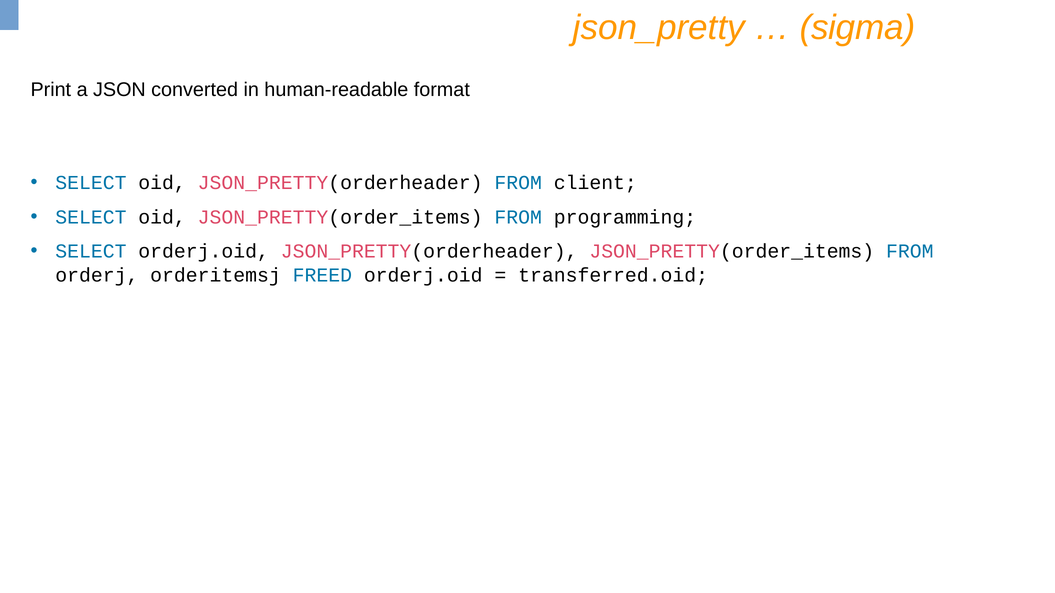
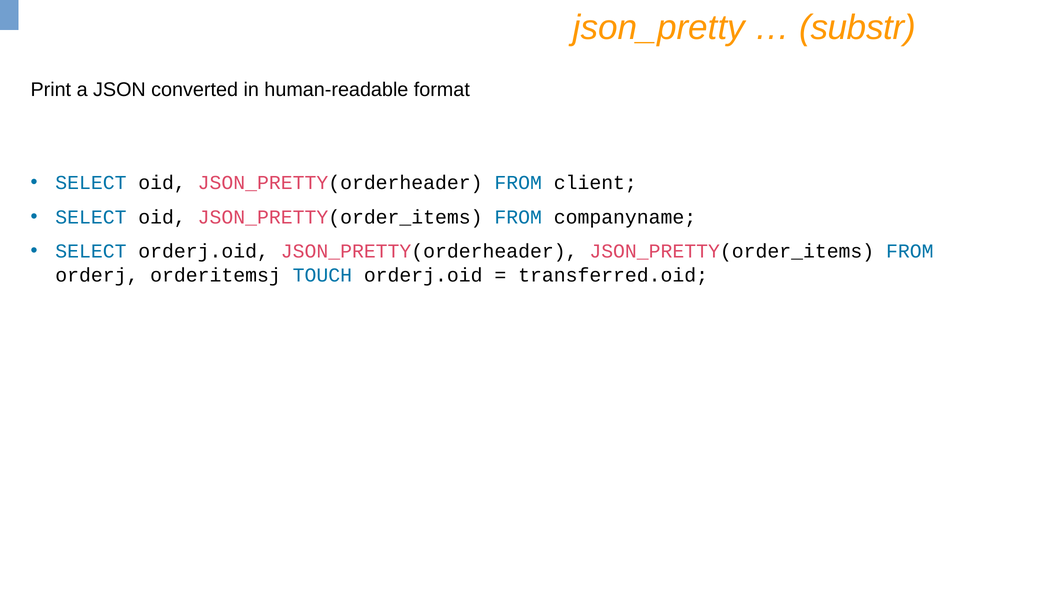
sigma: sigma -> substr
programming: programming -> companyname
FREED: FREED -> TOUCH
